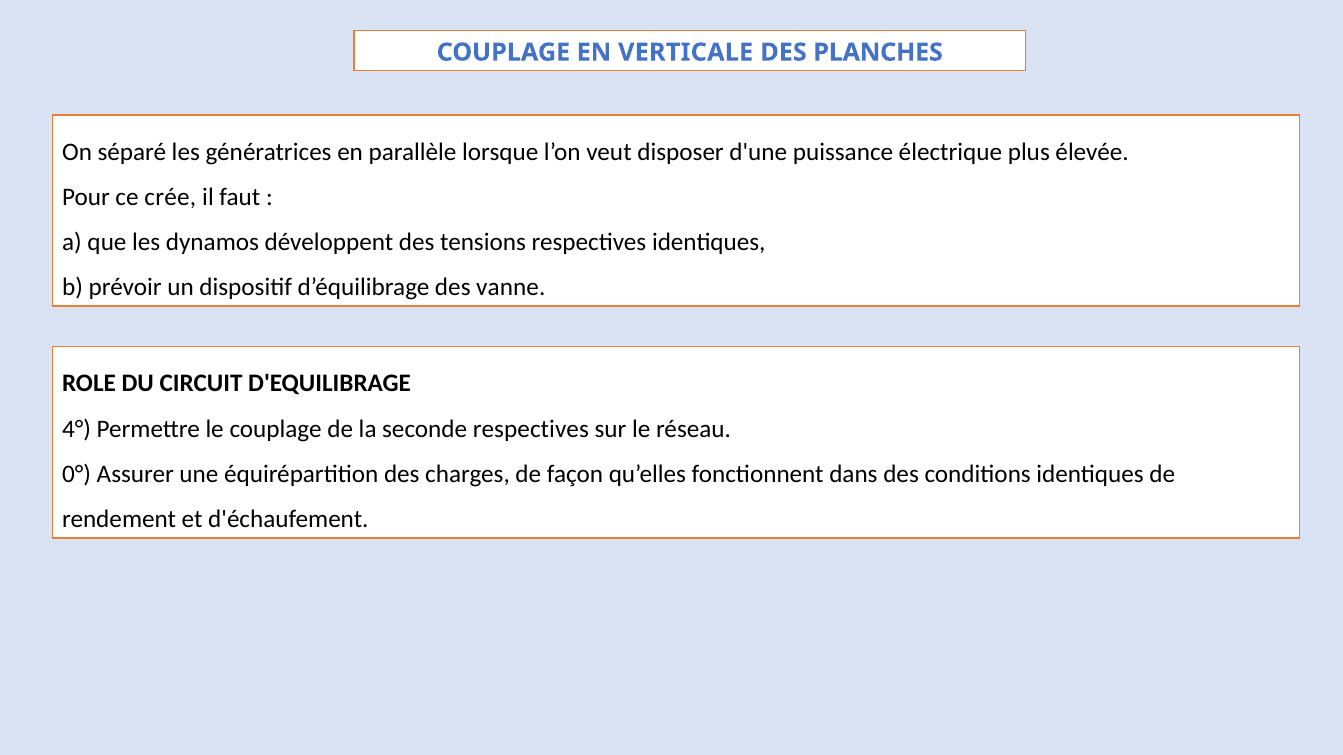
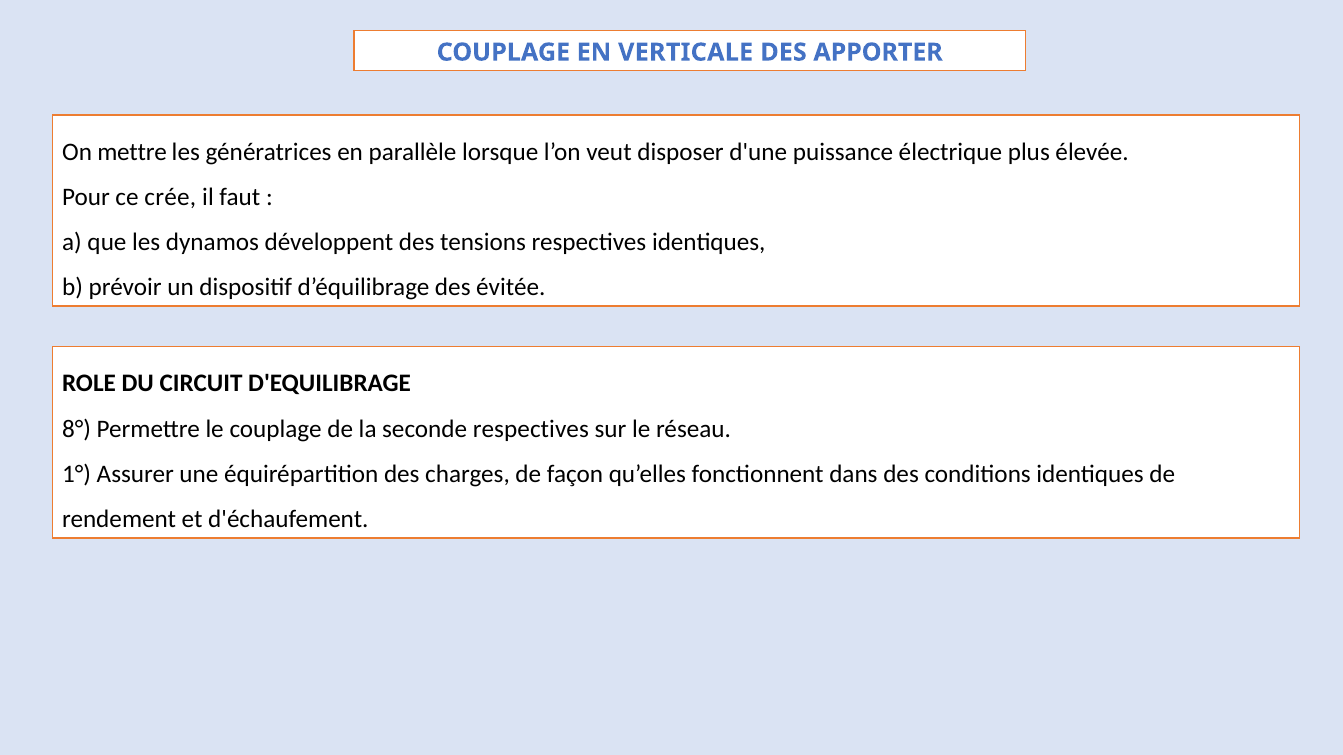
PLANCHES: PLANCHES -> APPORTER
séparé: séparé -> mettre
vanne: vanne -> évitée
4°: 4° -> 8°
0°: 0° -> 1°
